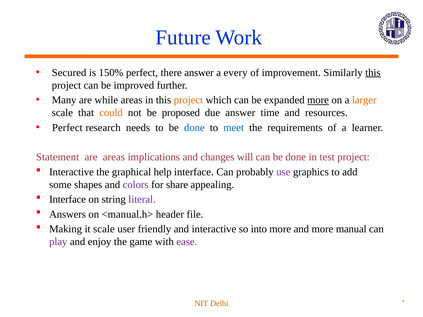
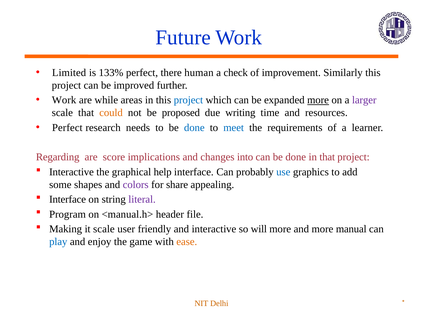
Secured: Secured -> Limited
150%: 150% -> 133%
there answer: answer -> human
every: every -> check
this at (373, 73) underline: present -> none
Many at (64, 100): Many -> Work
project at (188, 100) colour: orange -> blue
larger colour: orange -> purple
due answer: answer -> writing
Statement: Statement -> Regarding
are areas: areas -> score
will: will -> into
in test: test -> that
use colour: purple -> blue
Answers: Answers -> Program
into: into -> will
play colour: purple -> blue
ease colour: purple -> orange
